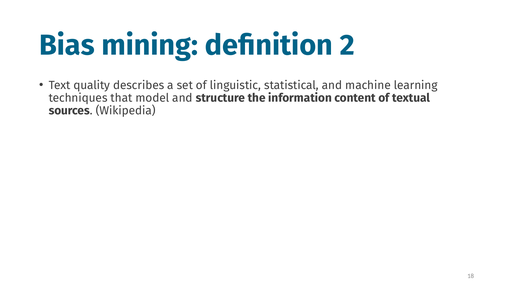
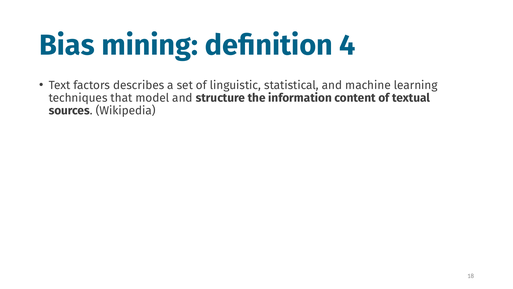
2: 2 -> 4
quality: quality -> factors
